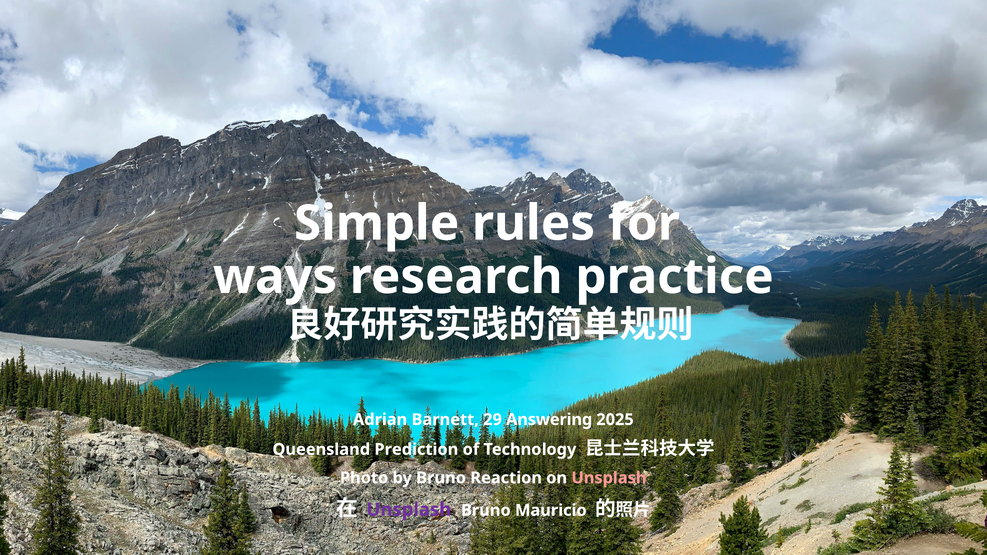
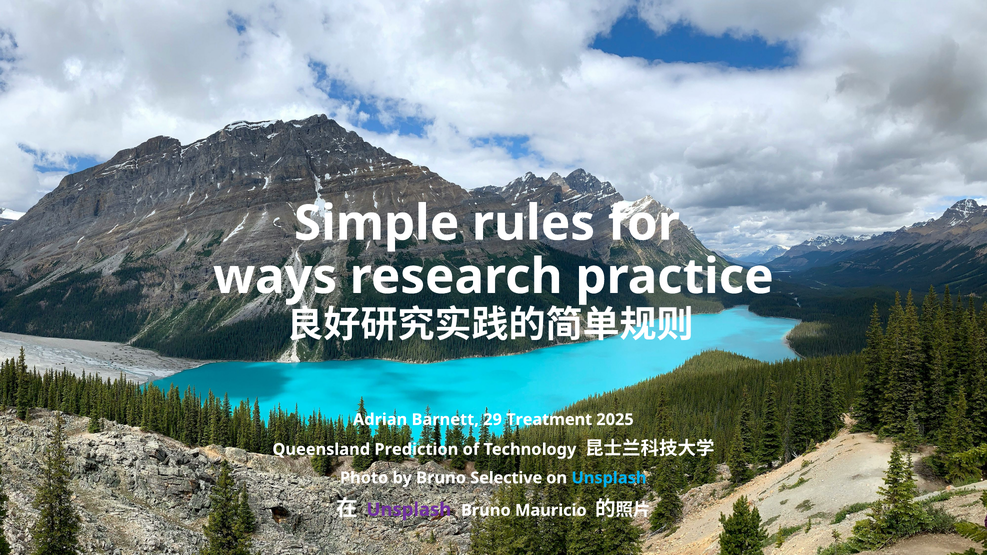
Answering: Answering -> Treatment
Reaction: Reaction -> Selective
Unsplash at (609, 478) colour: pink -> light blue
